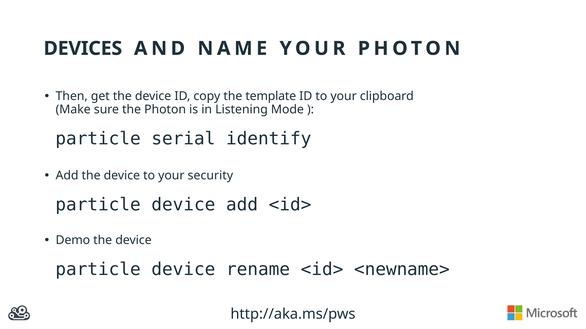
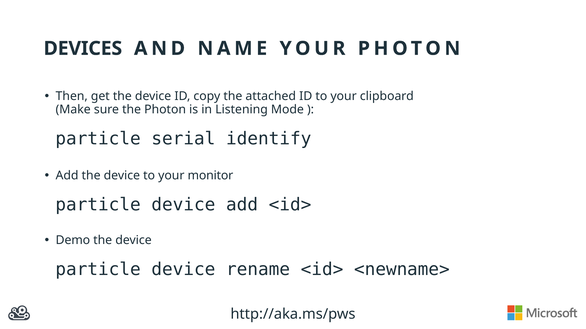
template: template -> attached
security: security -> monitor
